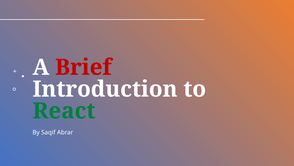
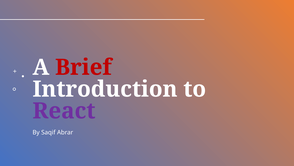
React colour: green -> purple
